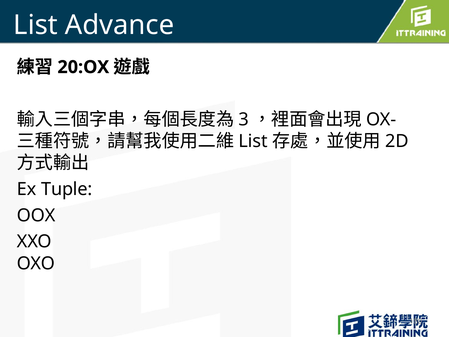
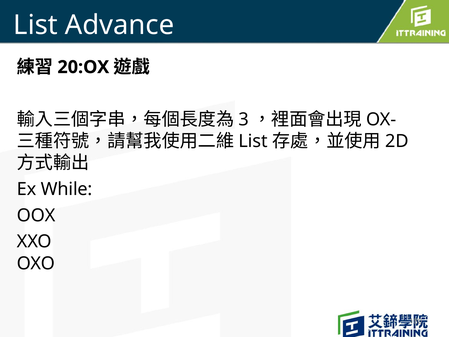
Tuple: Tuple -> While
